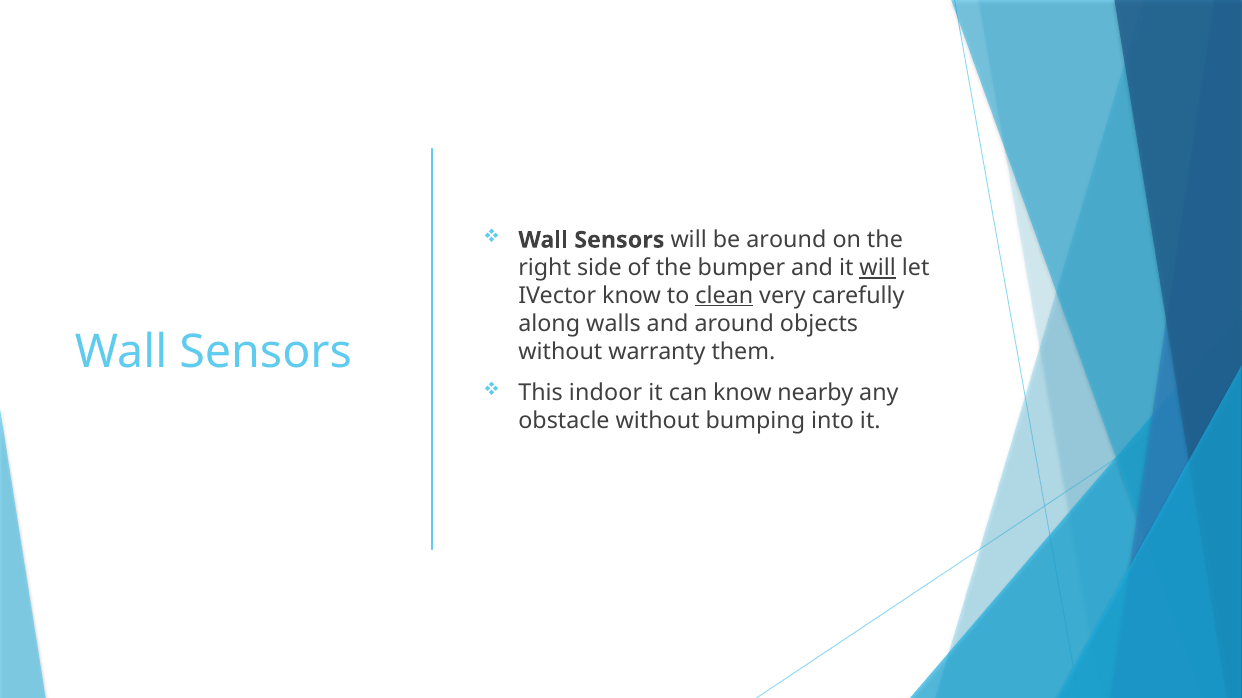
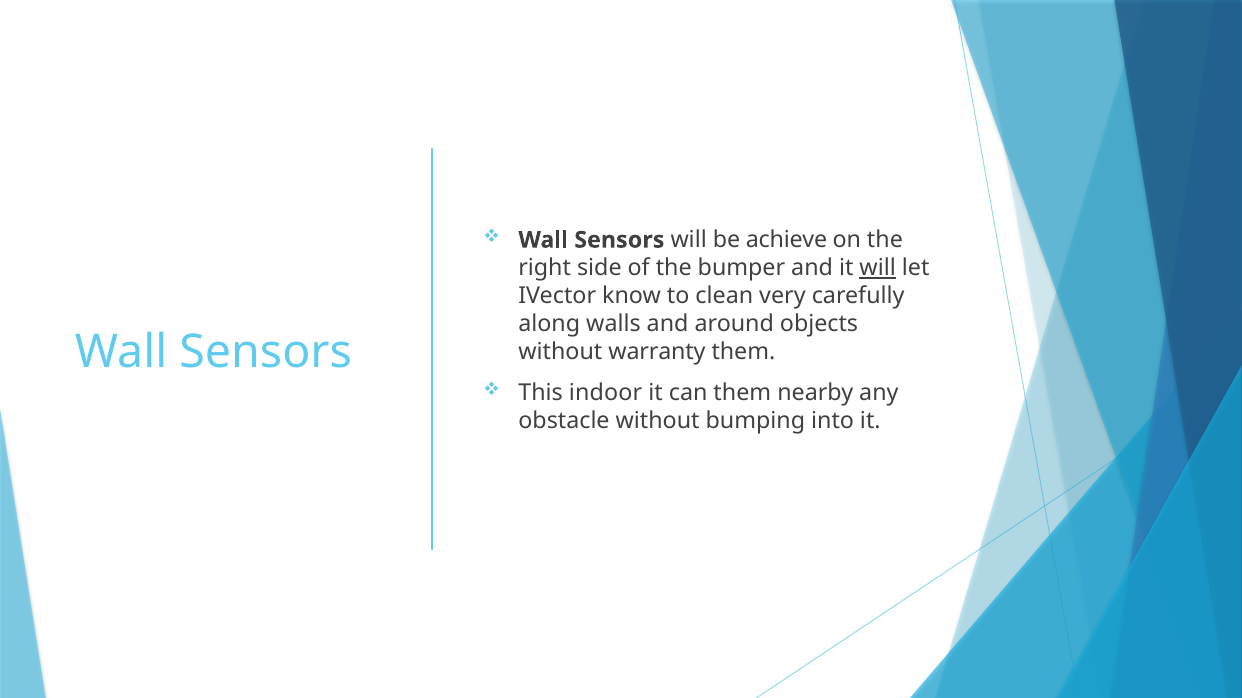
be around: around -> achieve
clean underline: present -> none
can know: know -> them
